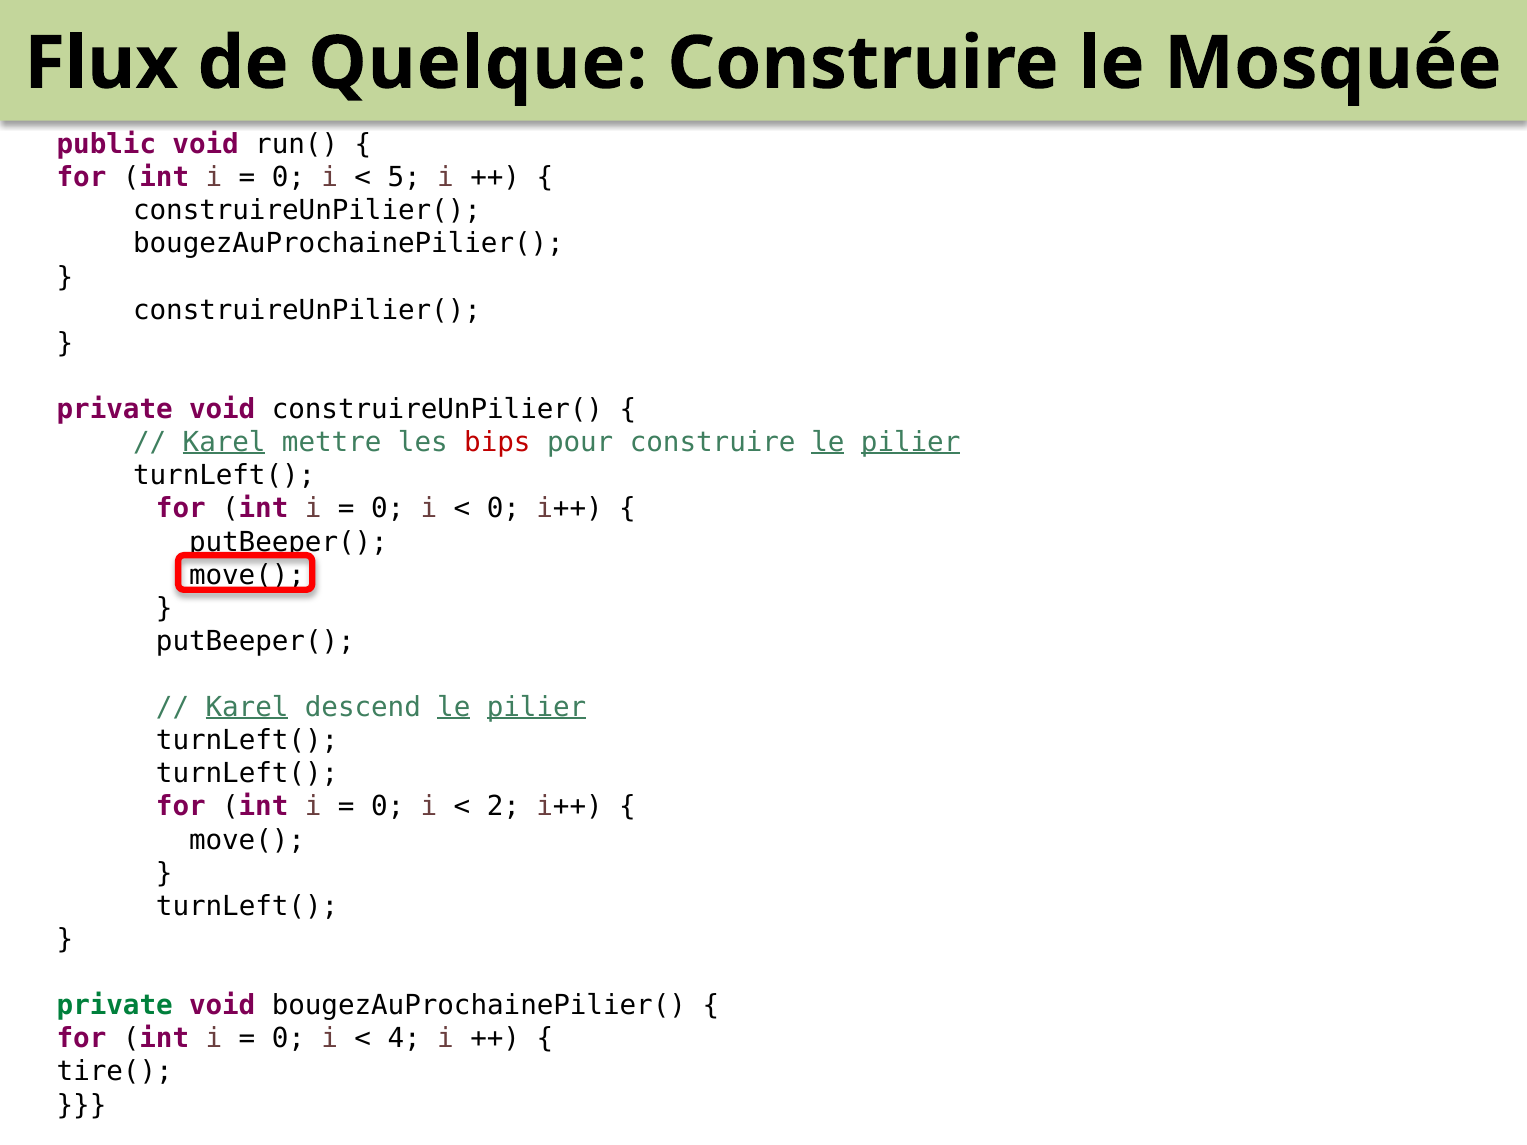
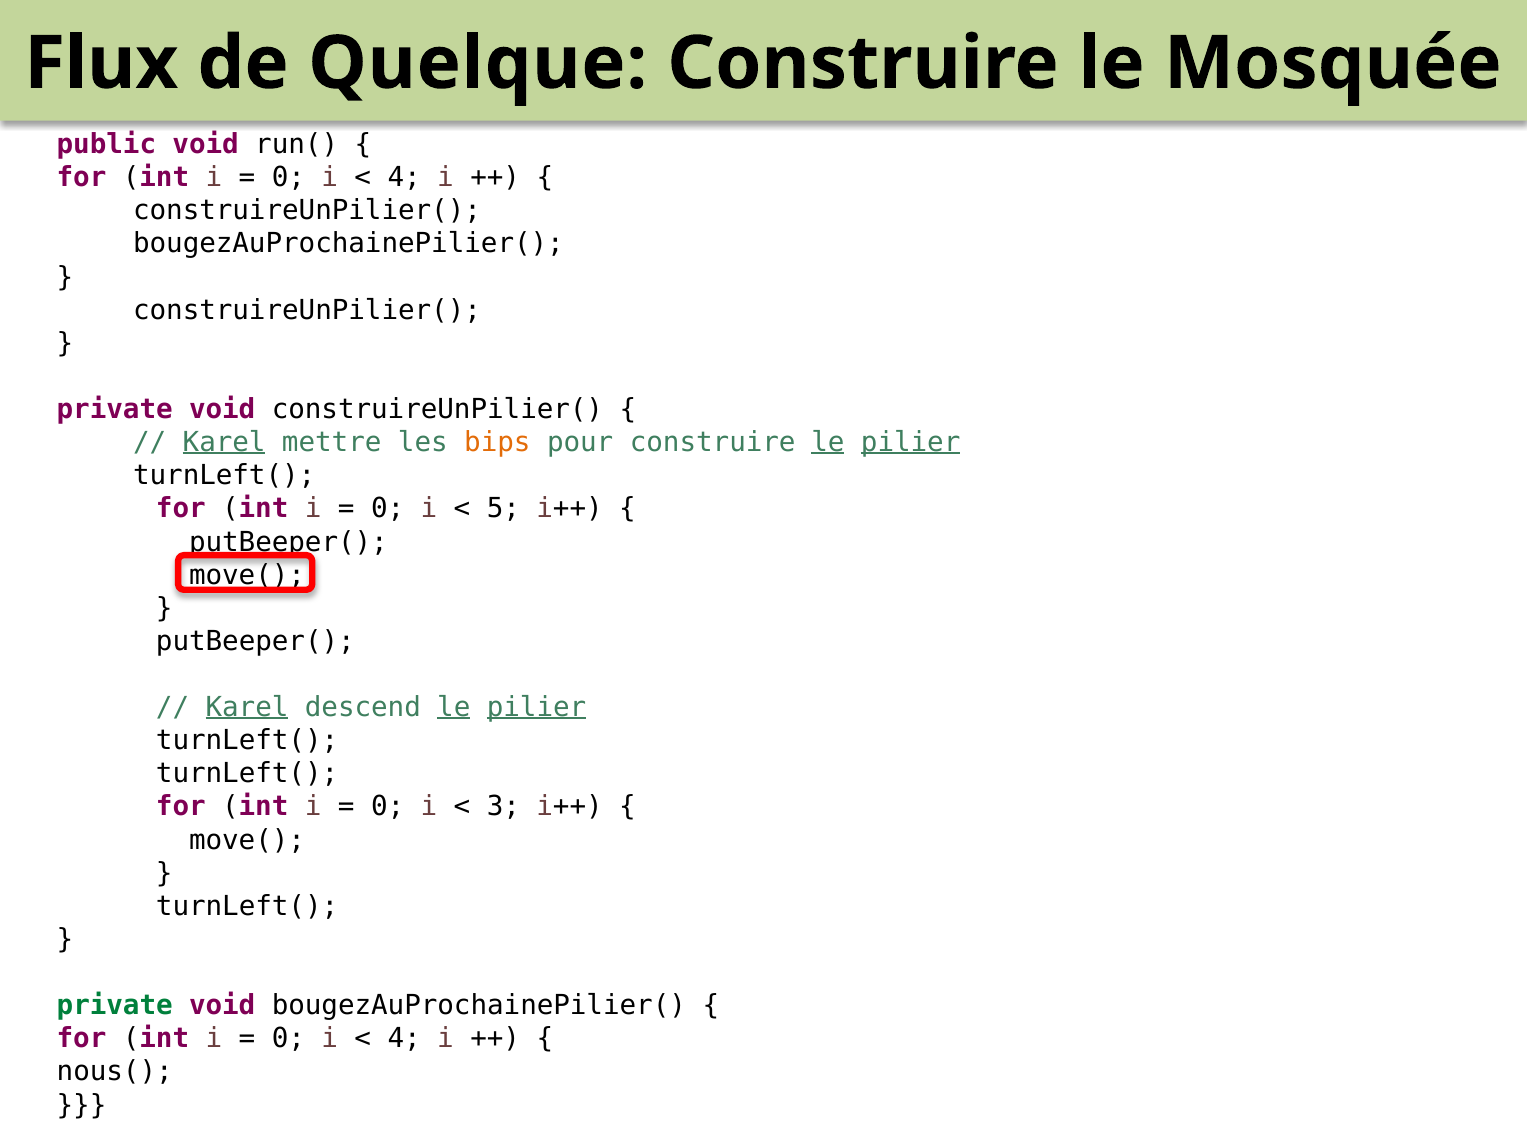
5 at (404, 178): 5 -> 4
bips colour: red -> orange
0 at (504, 509): 0 -> 5
2: 2 -> 3
tire(: tire( -> nous(
